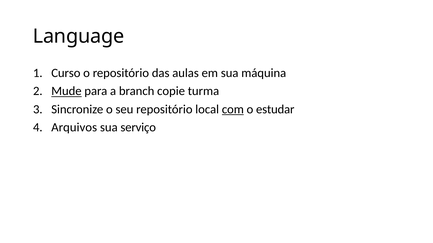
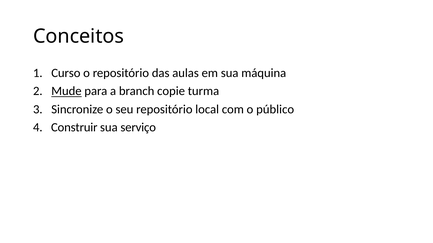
Language: Language -> Conceitos
com underline: present -> none
estudar: estudar -> público
Arquivos: Arquivos -> Construir
